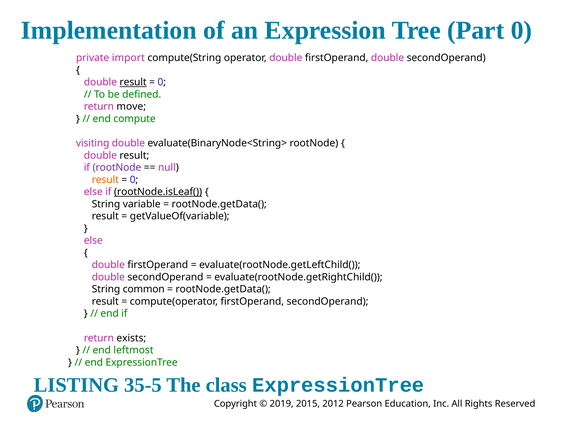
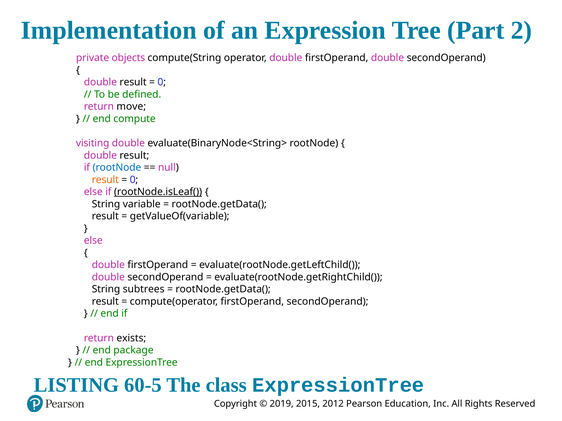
Part 0: 0 -> 2
import: import -> objects
result at (133, 82) underline: present -> none
rootNode at (117, 168) colour: purple -> blue
common: common -> subtrees
leftmost: leftmost -> package
35-5: 35-5 -> 60-5
